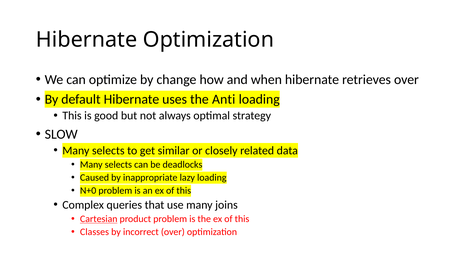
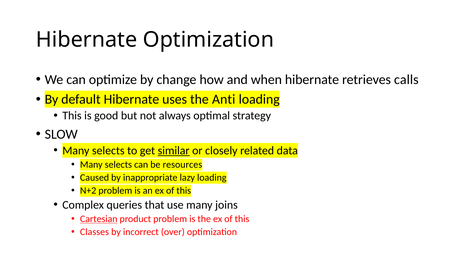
retrieves over: over -> calls
similar underline: none -> present
deadlocks: deadlocks -> resources
N+0: N+0 -> N+2
